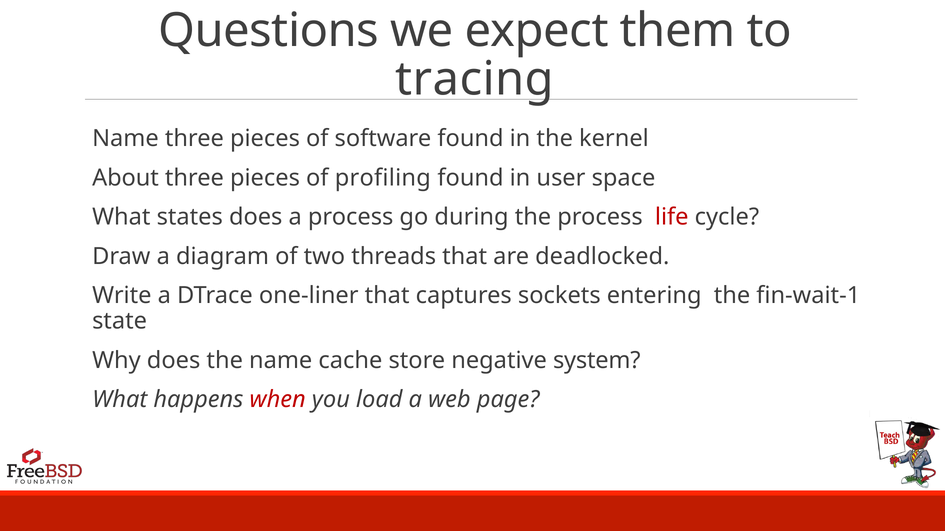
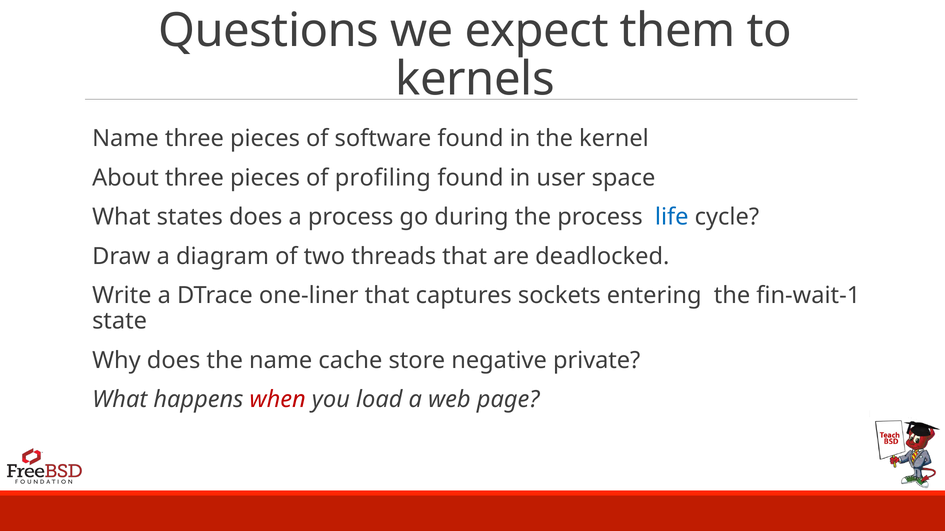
tracing: tracing -> kernels
life colour: red -> blue
system: system -> private
